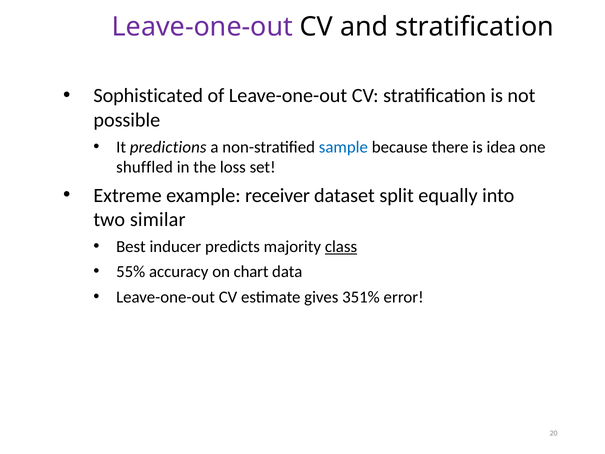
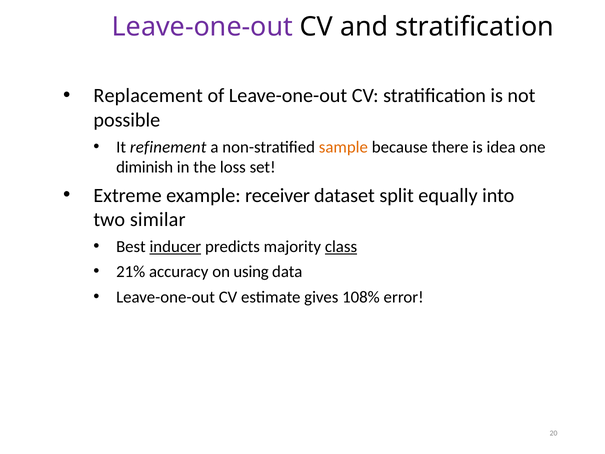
Sophisticated: Sophisticated -> Replacement
predictions: predictions -> refinement
sample colour: blue -> orange
shuffled: shuffled -> diminish
inducer underline: none -> present
55%: 55% -> 21%
chart: chart -> using
351%: 351% -> 108%
